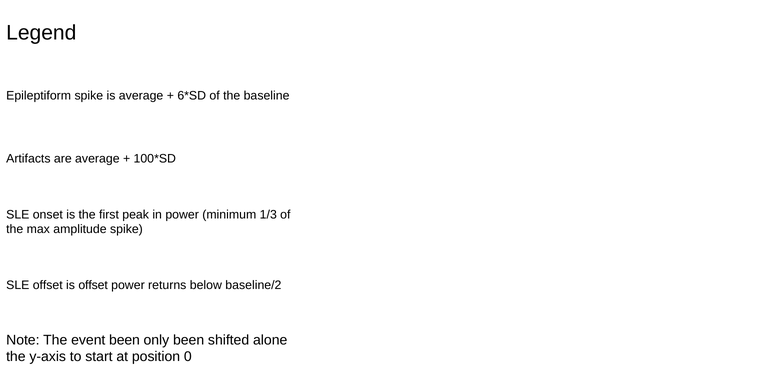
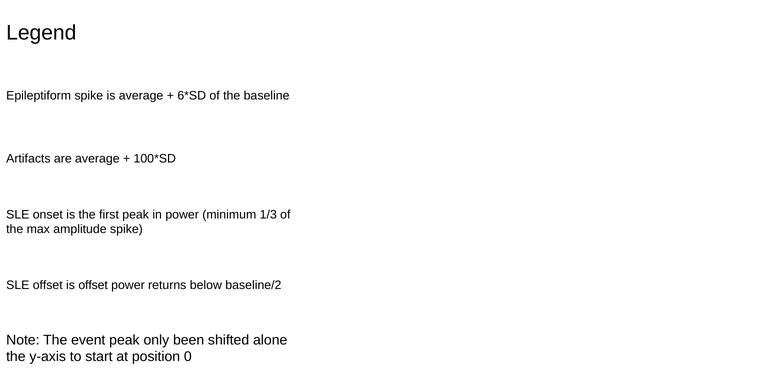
event been: been -> peak
